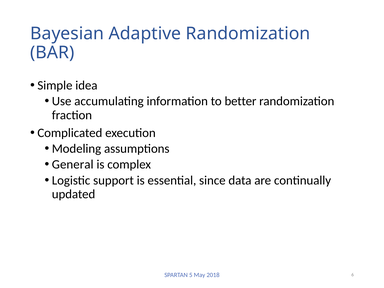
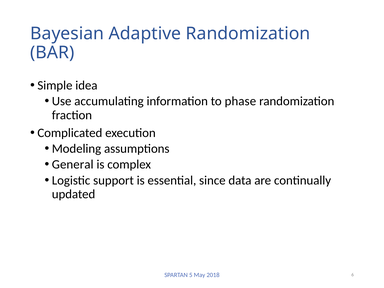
better: better -> phase
